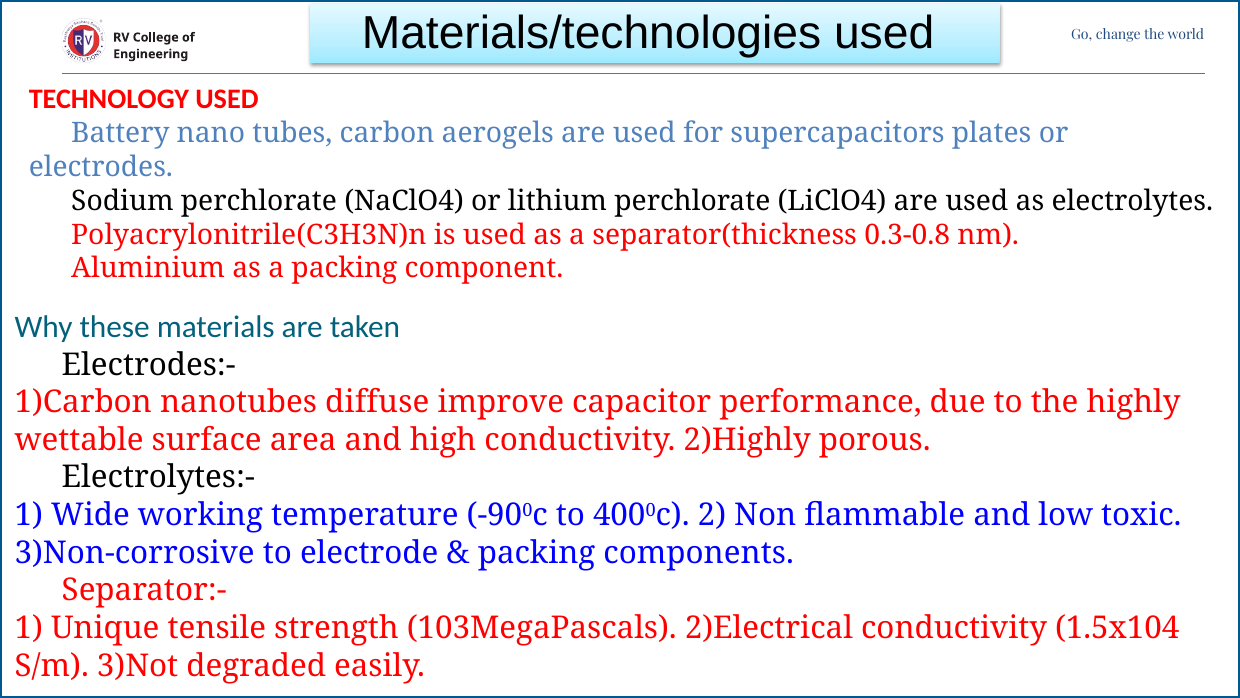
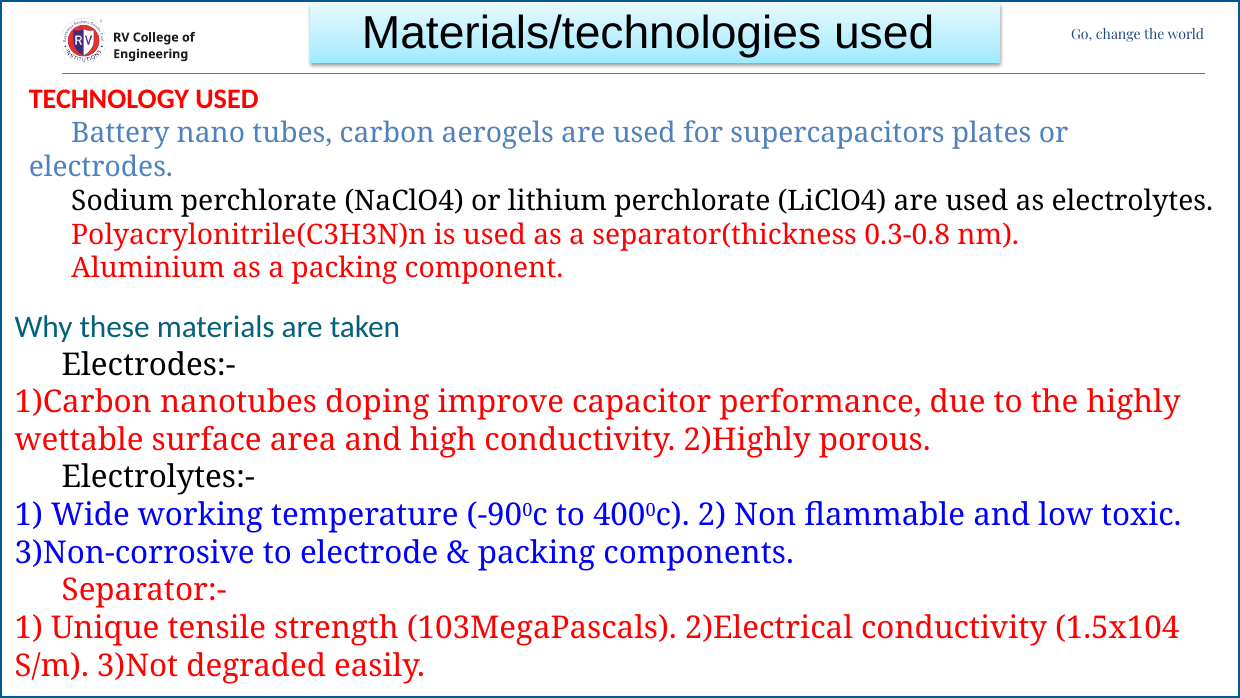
diffuse: diffuse -> doping
